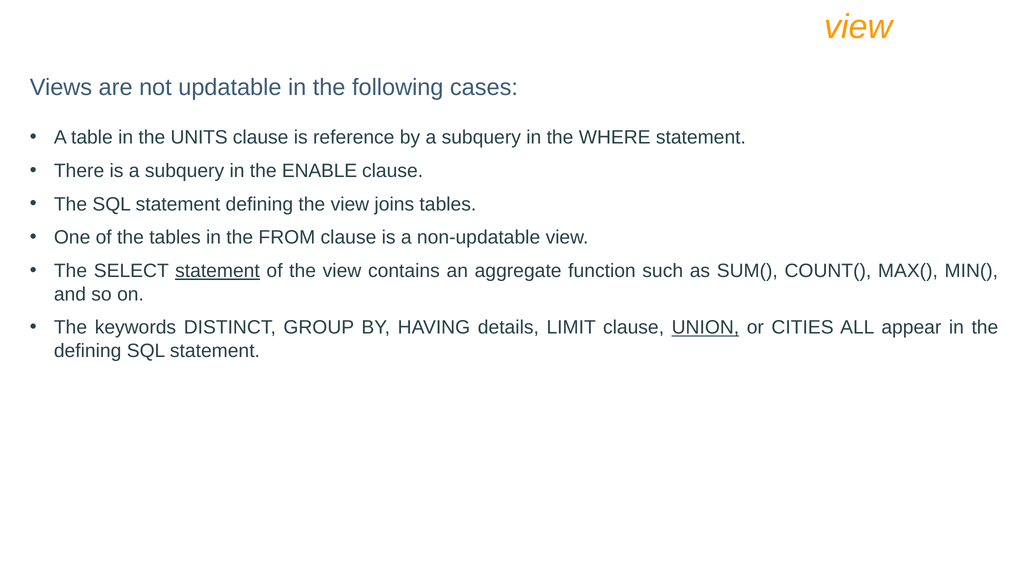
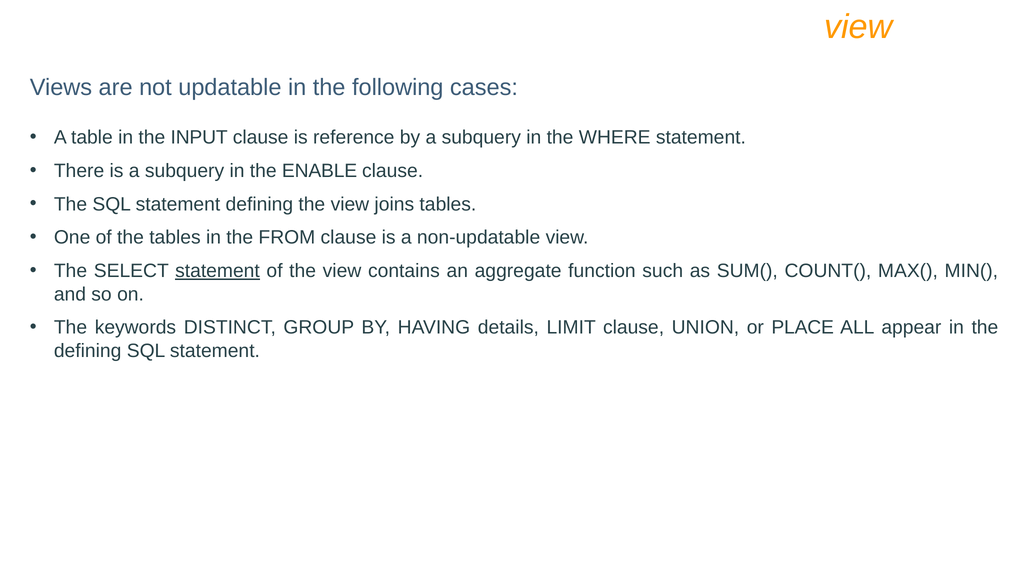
UNITS: UNITS -> INPUT
UNION underline: present -> none
CITIES: CITIES -> PLACE
